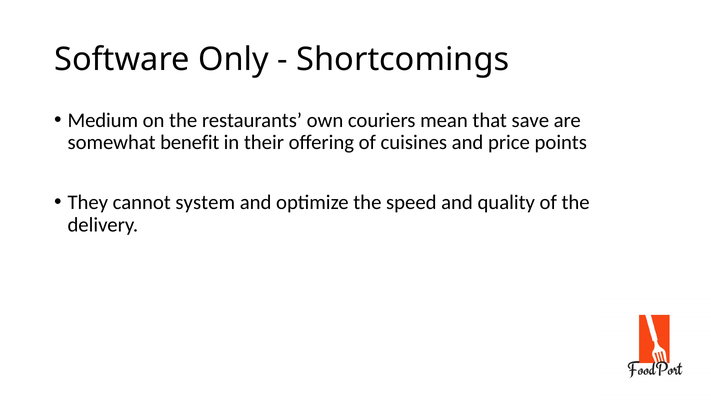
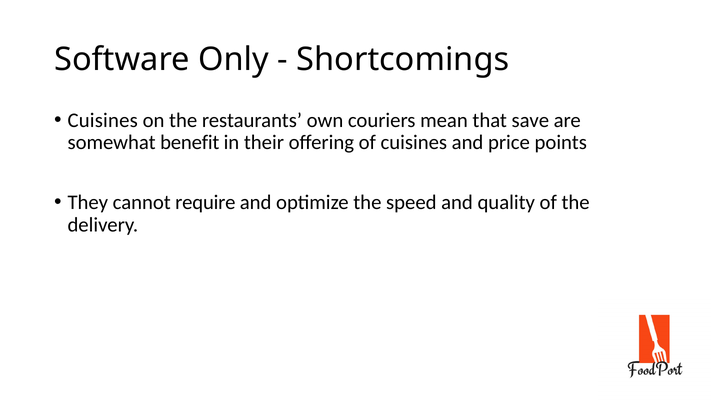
Medium at (103, 120): Medium -> Cuisines
system: system -> require
